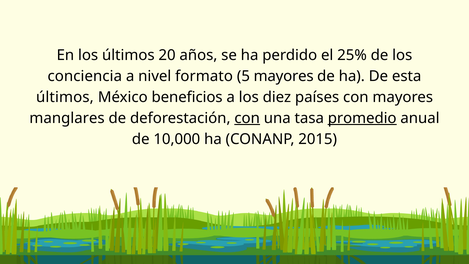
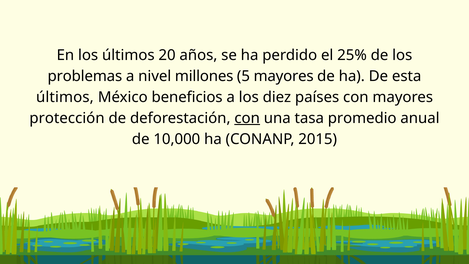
conciencia: conciencia -> problemas
formato: formato -> millones
manglares: manglares -> protección
promedio underline: present -> none
